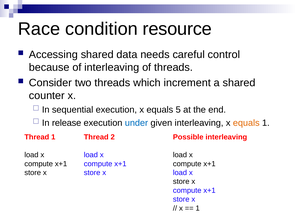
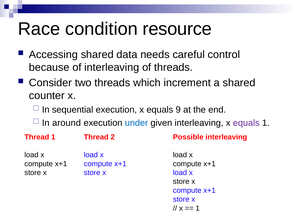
5: 5 -> 9
release: release -> around
equals at (246, 123) colour: orange -> purple
